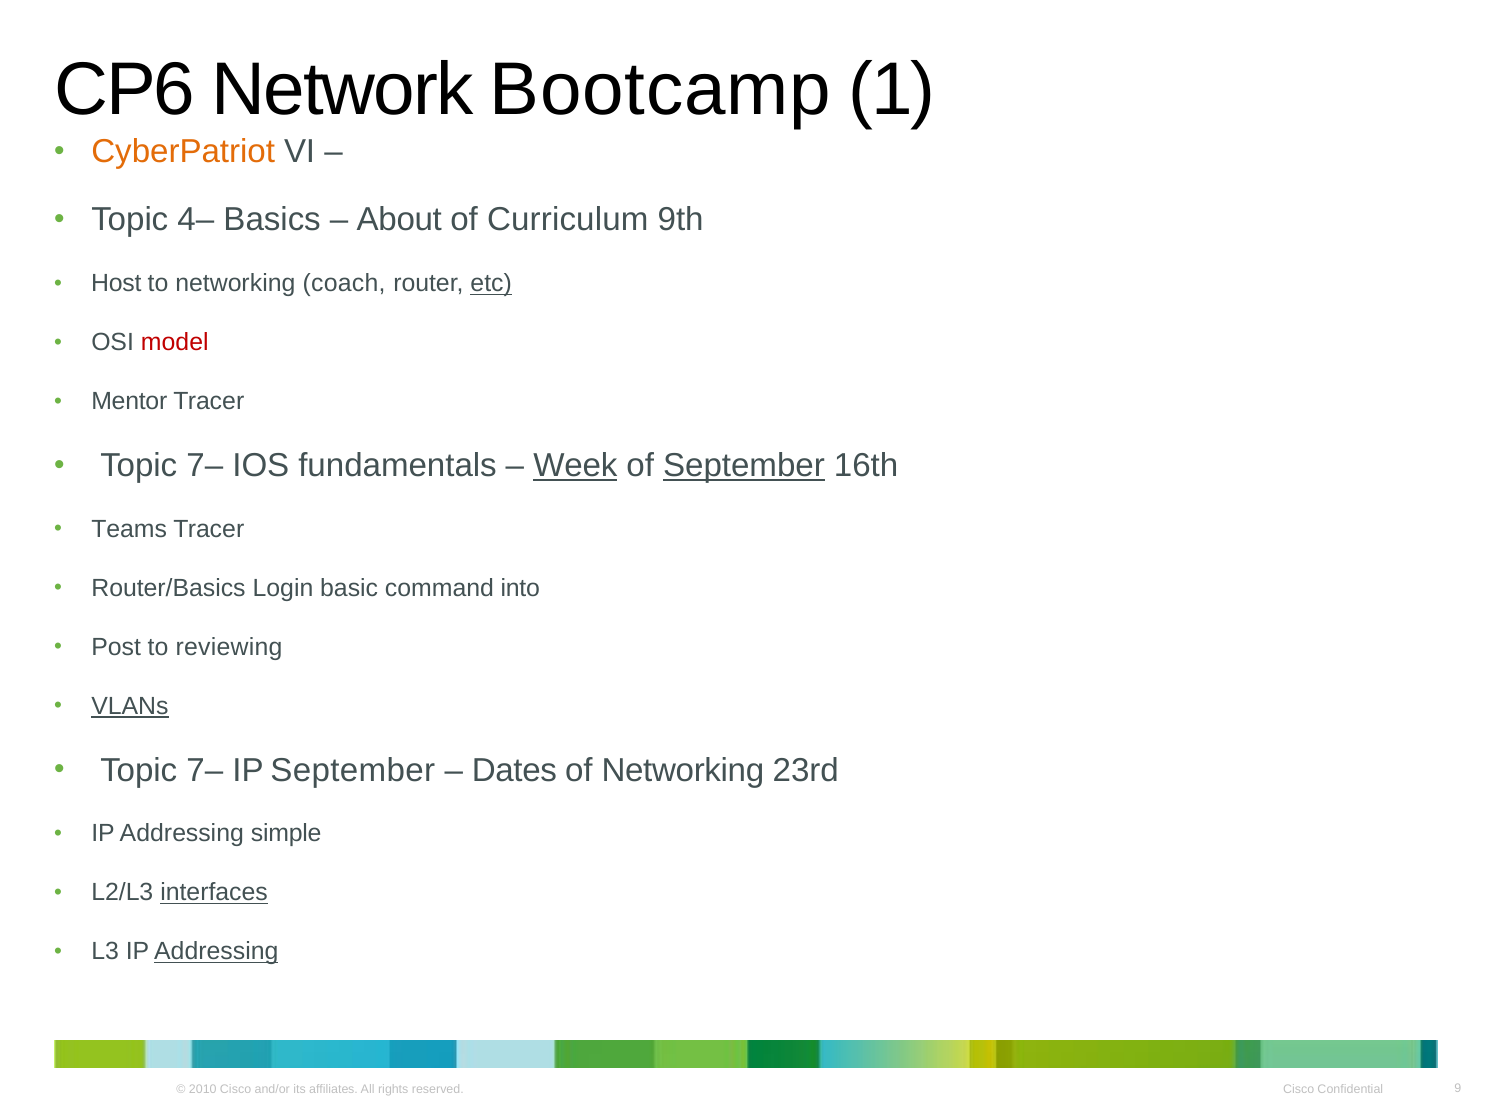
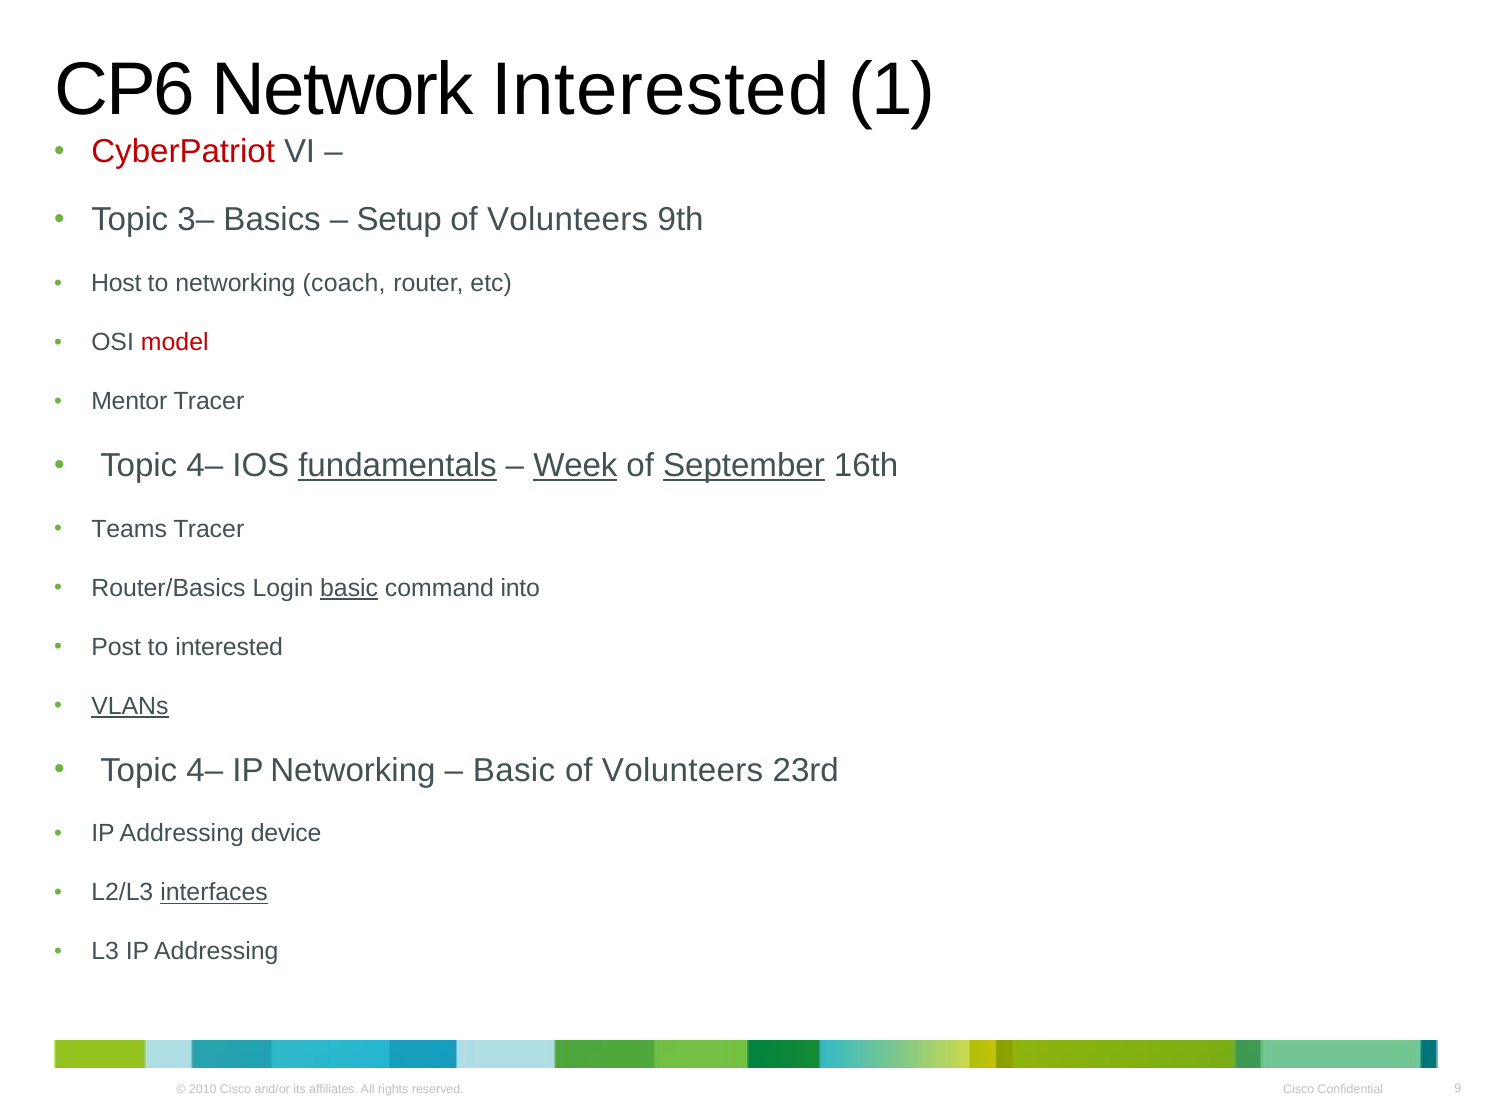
Network Bootcamp: Bootcamp -> Interested
CyberPatriot colour: orange -> red
4–: 4– -> 3–
About: About -> Setup
Curriculum at (568, 220): Curriculum -> Volunteers
etc underline: present -> none
7– at (205, 466): 7– -> 4–
fundamentals underline: none -> present
basic at (349, 588) underline: none -> present
to reviewing: reviewing -> interested
7– at (205, 770): 7– -> 4–
IP September: September -> Networking
Dates at (514, 770): Dates -> Basic
Networking at (683, 770): Networking -> Volunteers
simple: simple -> device
Addressing at (216, 952) underline: present -> none
